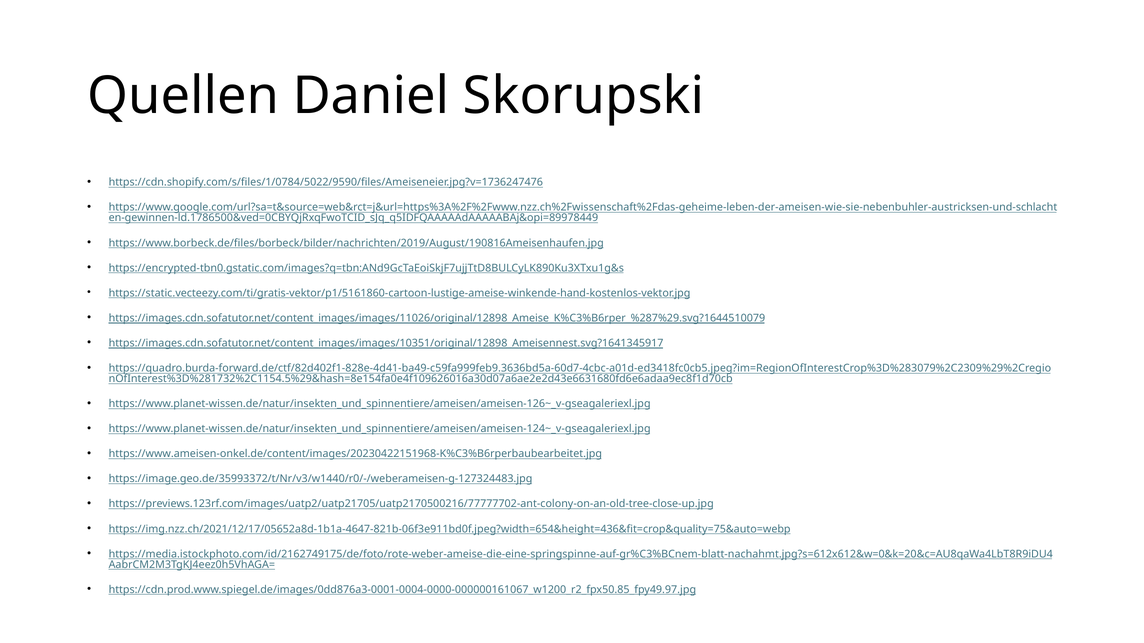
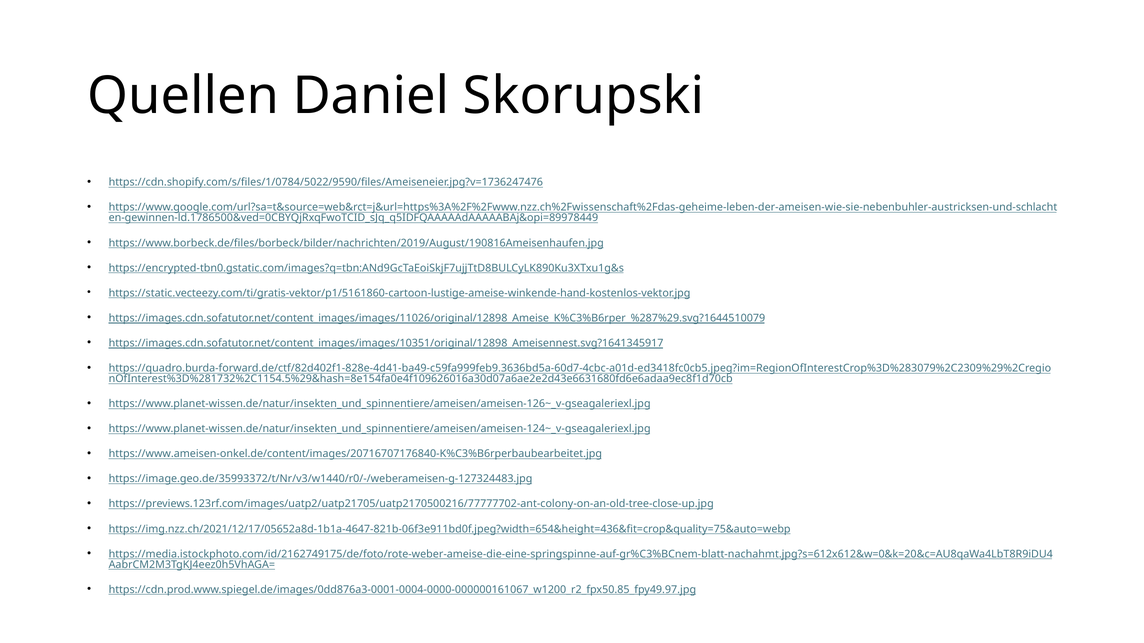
https://www.ameisen-onkel.de/content/images/20230422151968-K%C3%B6rperbaubearbeitet.jpg: https://www.ameisen-onkel.de/content/images/20230422151968-K%C3%B6rperbaubearbeitet.jpg -> https://www.ameisen-onkel.de/content/images/20716707176840-K%C3%B6rperbaubearbeitet.jpg
